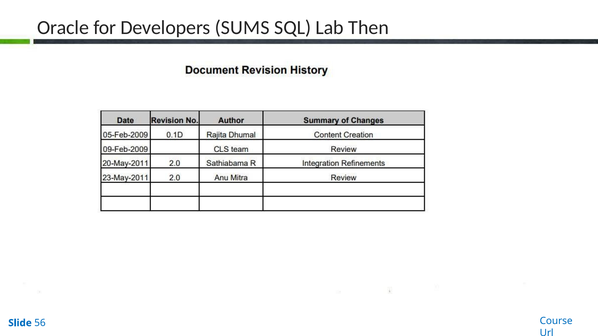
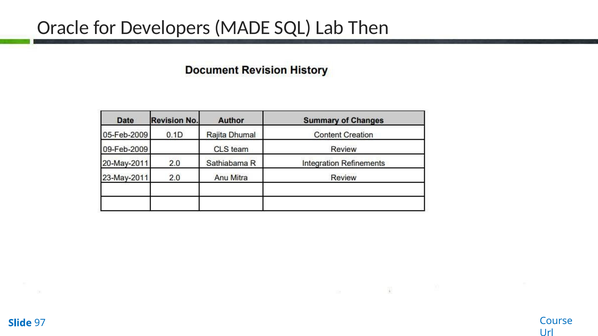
SUMS: SUMS -> MADE
56: 56 -> 97
